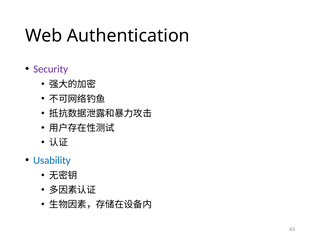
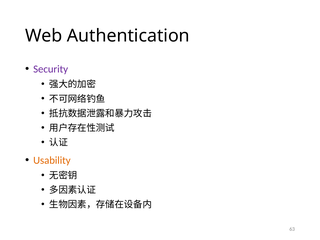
Usability colour: blue -> orange
